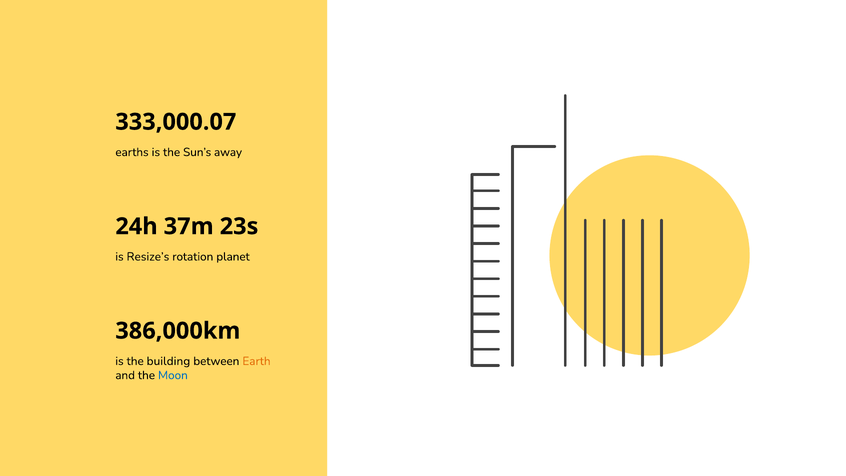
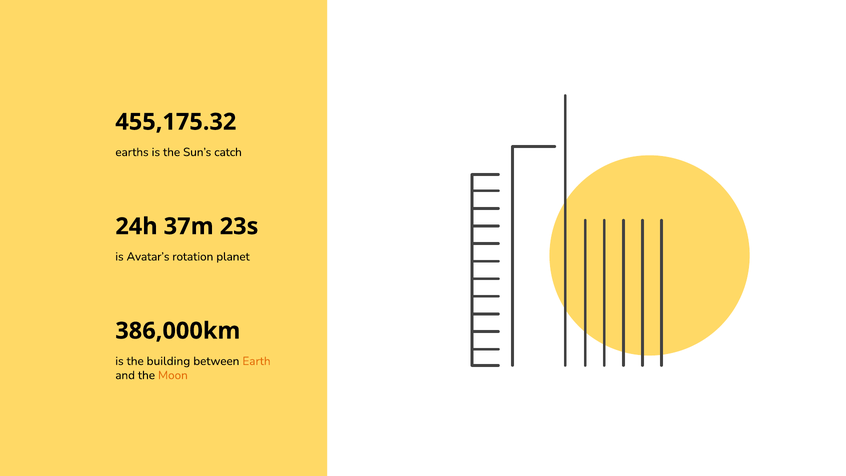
333,000.07: 333,000.07 -> 455,175.32
away: away -> catch
Resize’s: Resize’s -> Avatar’s
Moon colour: blue -> orange
